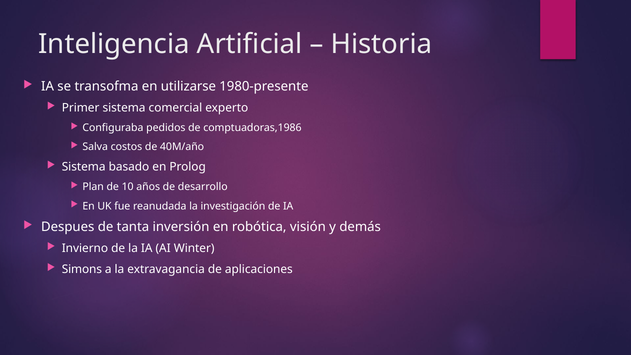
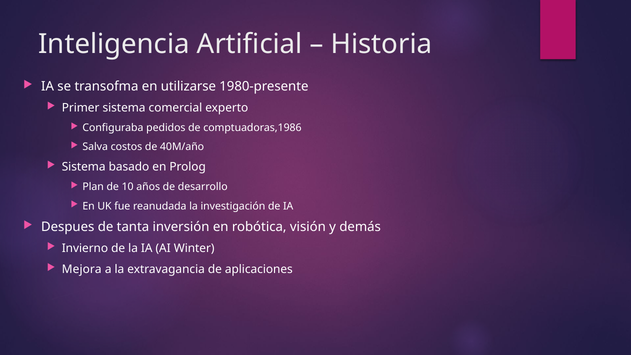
Simons: Simons -> Mejora
